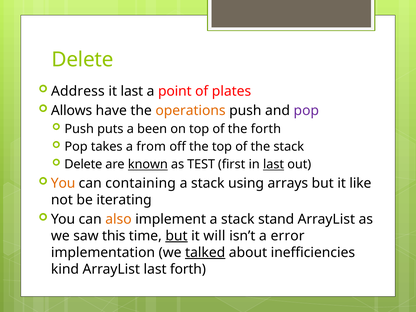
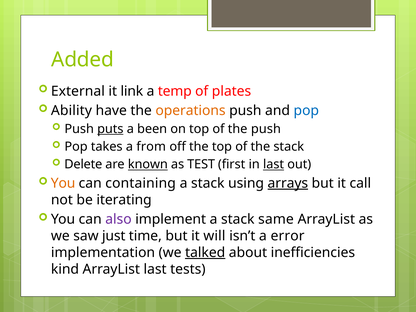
Delete at (83, 60): Delete -> Added
Address: Address -> External
it last: last -> link
point: point -> temp
Allows: Allows -> Ability
pop at (306, 111) colour: purple -> blue
puts underline: none -> present
the forth: forth -> push
arrays underline: none -> present
like: like -> call
also colour: orange -> purple
stand: stand -> same
this: this -> just
but at (177, 236) underline: present -> none
last forth: forth -> tests
